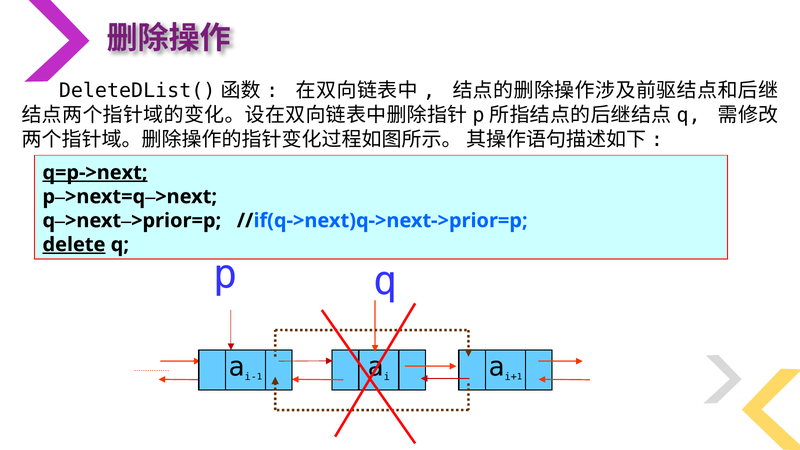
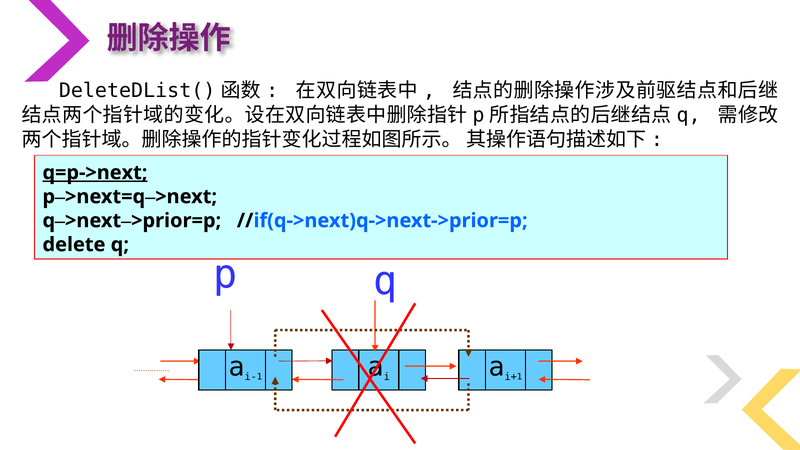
delete underline: present -> none
